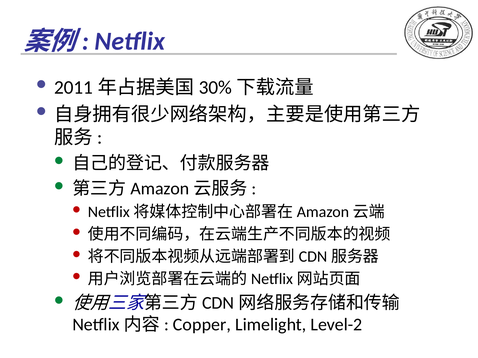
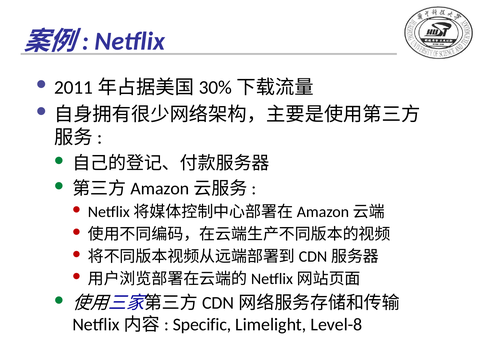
Copper: Copper -> Specific
Level-2: Level-2 -> Level-8
